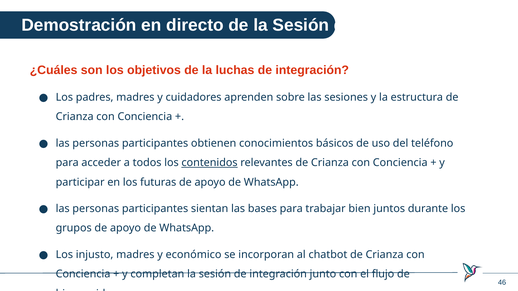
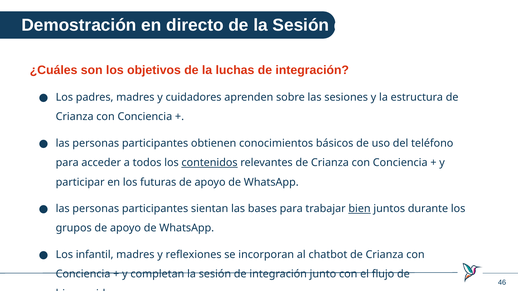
bien underline: none -> present
injusto: injusto -> infantil
económico: económico -> reflexiones
